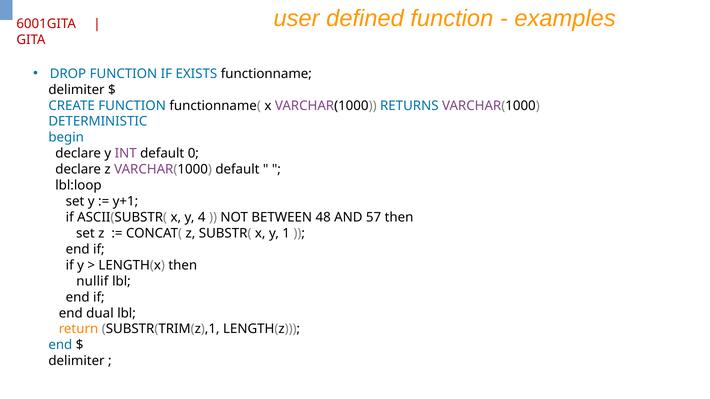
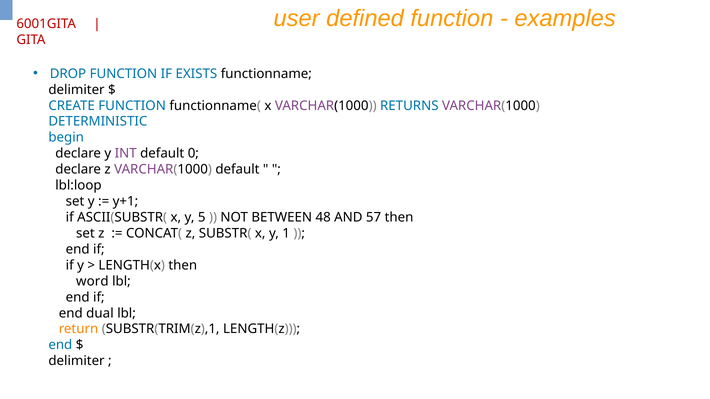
4: 4 -> 5
nullif: nullif -> word
